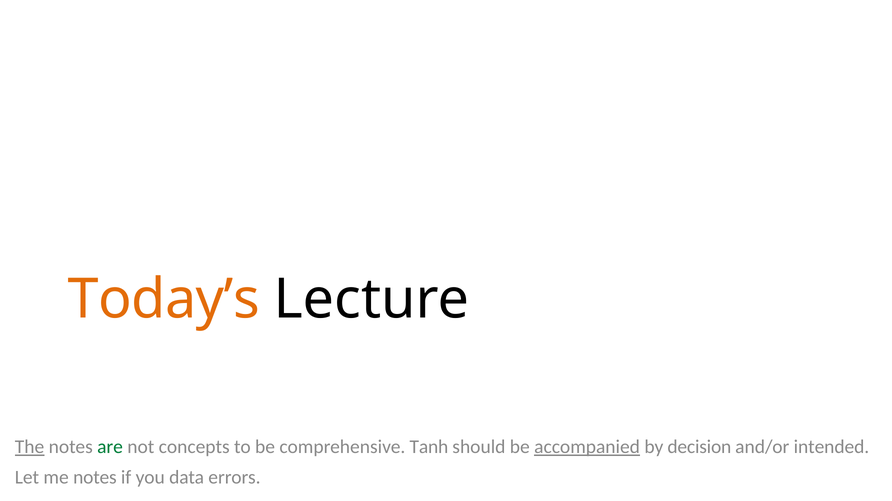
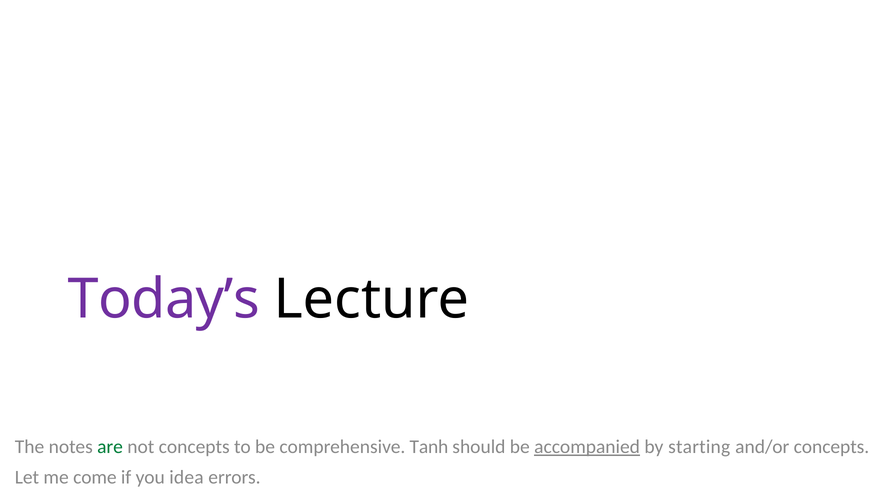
Today’s colour: orange -> purple
The underline: present -> none
decision: decision -> starting
and/or intended: intended -> concepts
me notes: notes -> come
data: data -> idea
